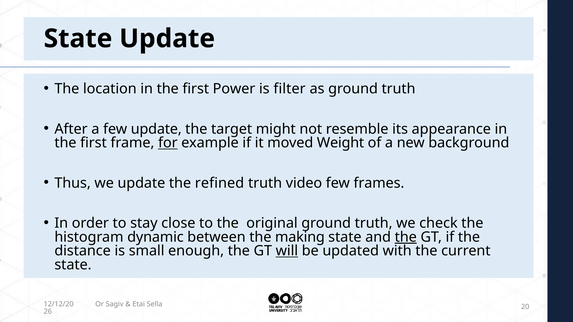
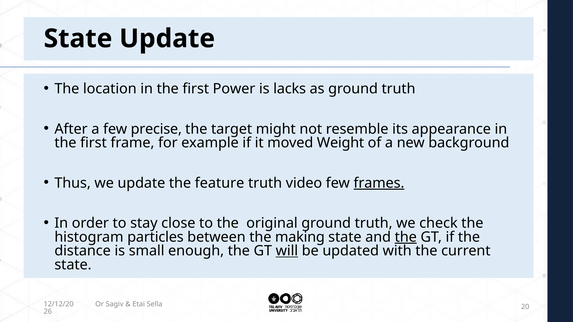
filter: filter -> lacks
few update: update -> precise
for underline: present -> none
refined: refined -> feature
frames underline: none -> present
dynamic: dynamic -> particles
